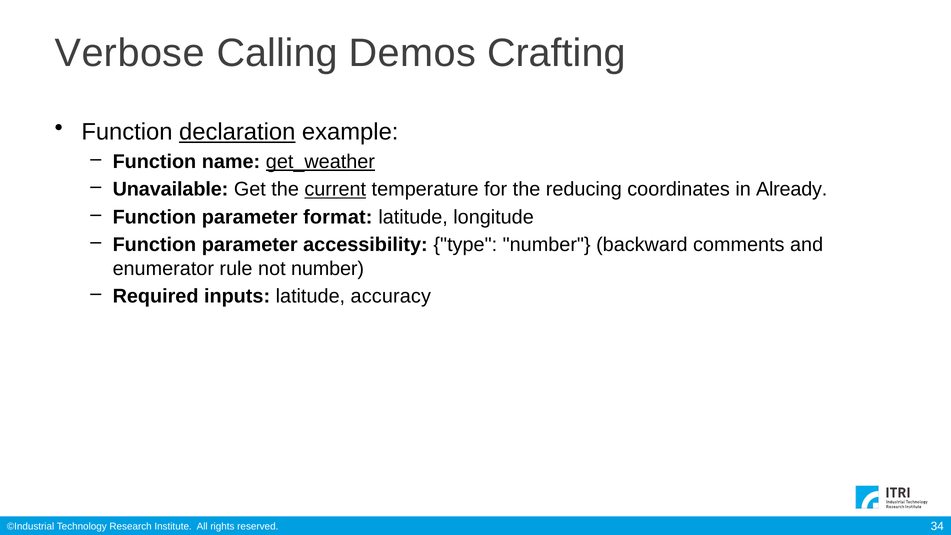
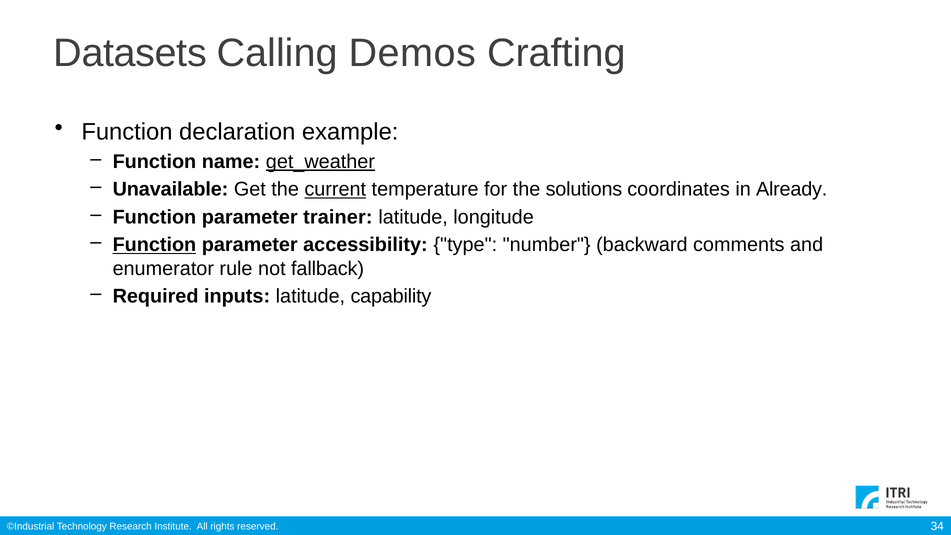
Verbose: Verbose -> Datasets
declaration underline: present -> none
reducing: reducing -> solutions
format: format -> trainer
Function at (154, 245) underline: none -> present
not number: number -> fallback
accuracy: accuracy -> capability
